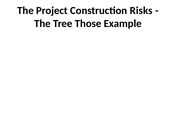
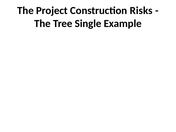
Those: Those -> Single
